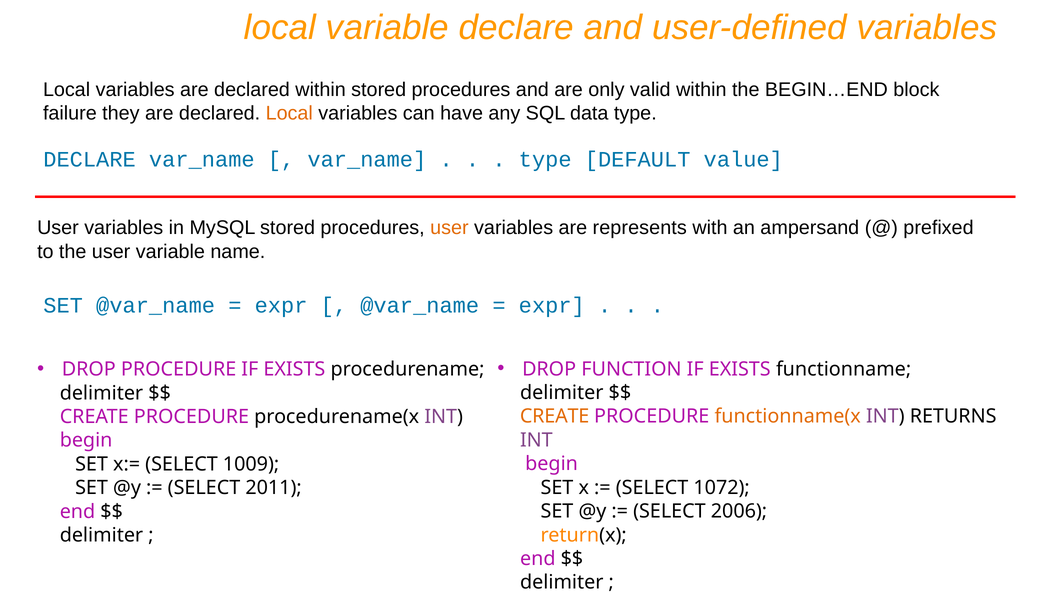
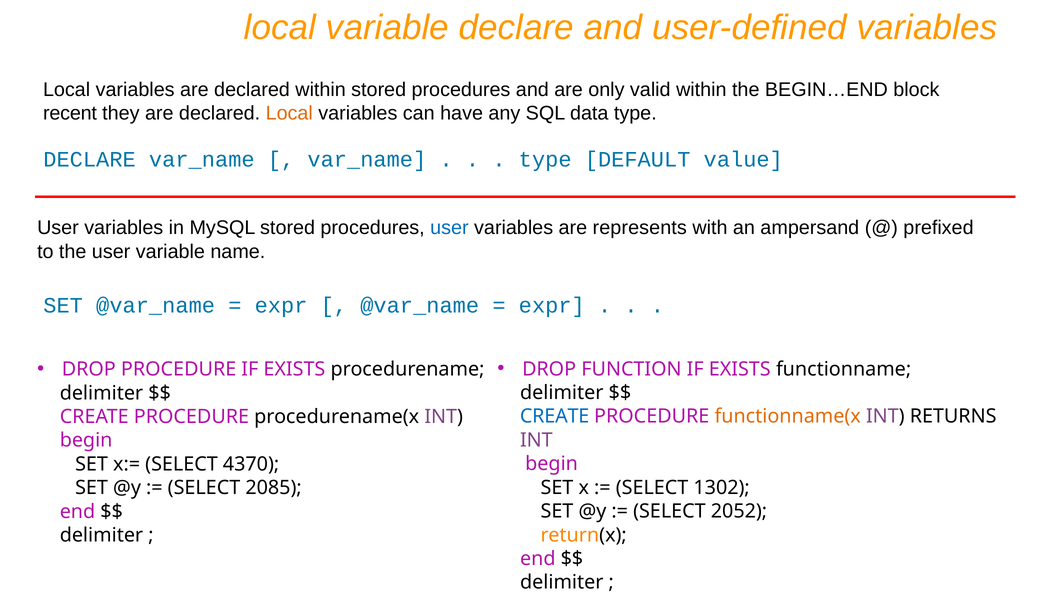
failure: failure -> recent
user at (449, 228) colour: orange -> blue
CREATE at (555, 416) colour: orange -> blue
1009: 1009 -> 4370
1072: 1072 -> 1302
2011: 2011 -> 2085
2006: 2006 -> 2052
